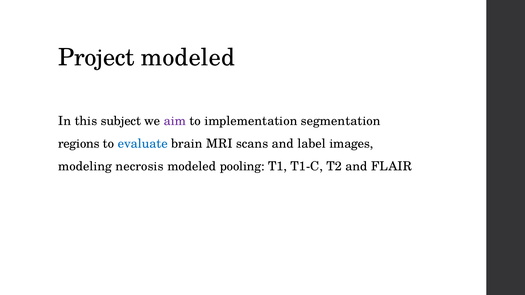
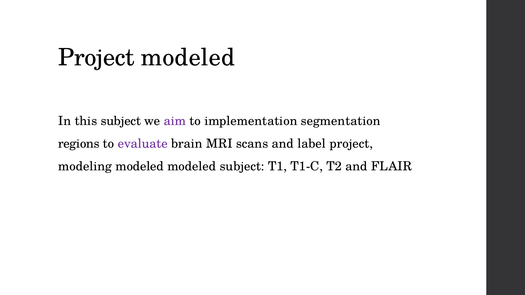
evaluate colour: blue -> purple
label images: images -> project
modeling necrosis: necrosis -> modeled
modeled pooling: pooling -> subject
